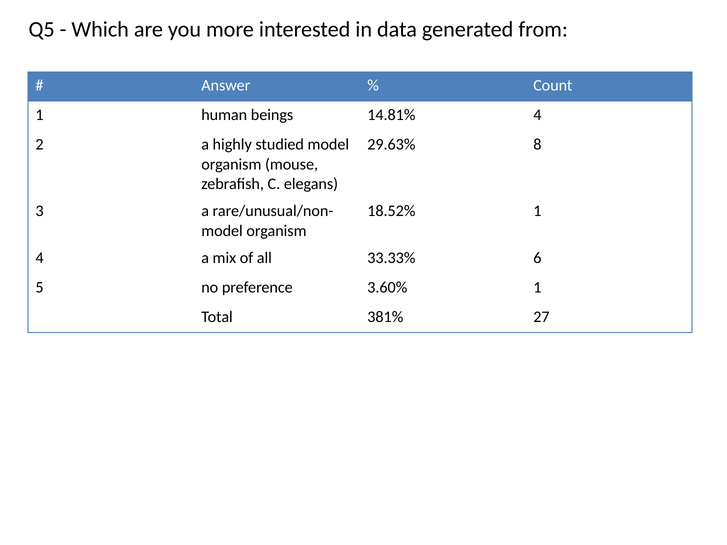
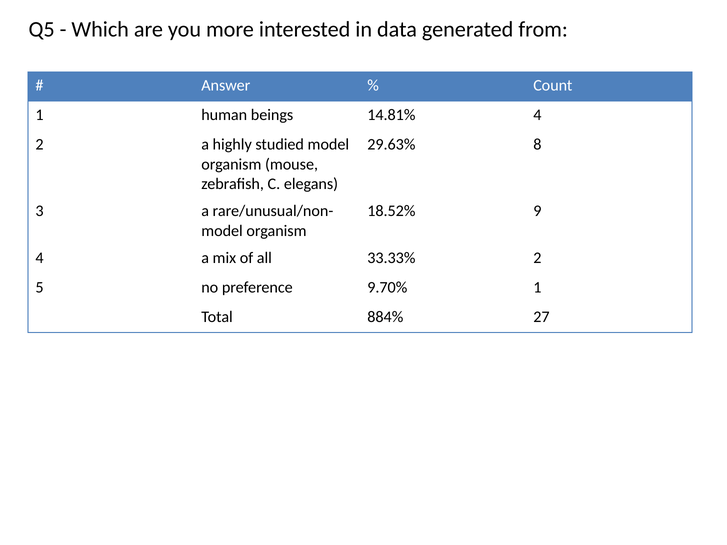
18.52% 1: 1 -> 9
33.33% 6: 6 -> 2
3.60%: 3.60% -> 9.70%
381%: 381% -> 884%
